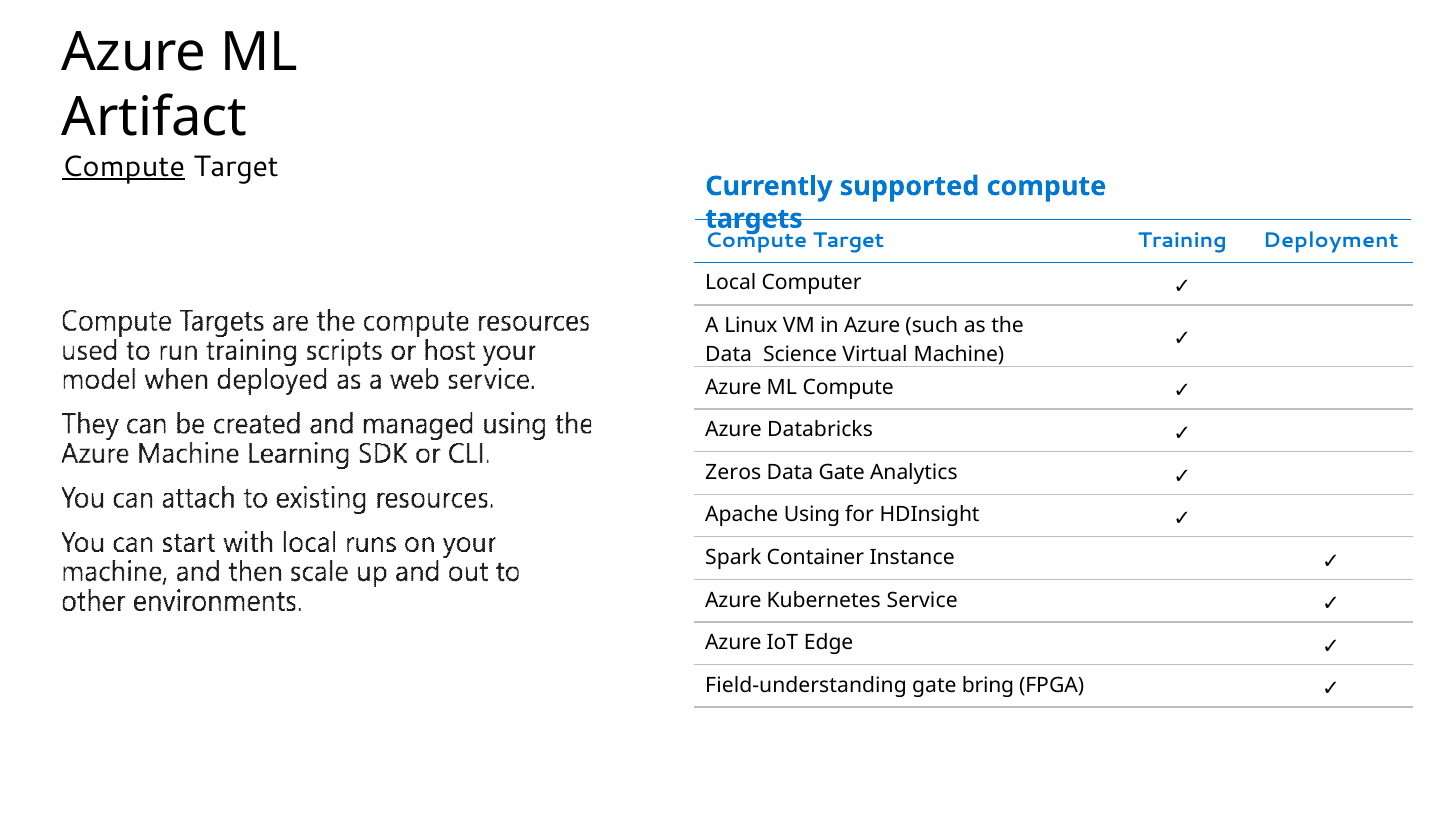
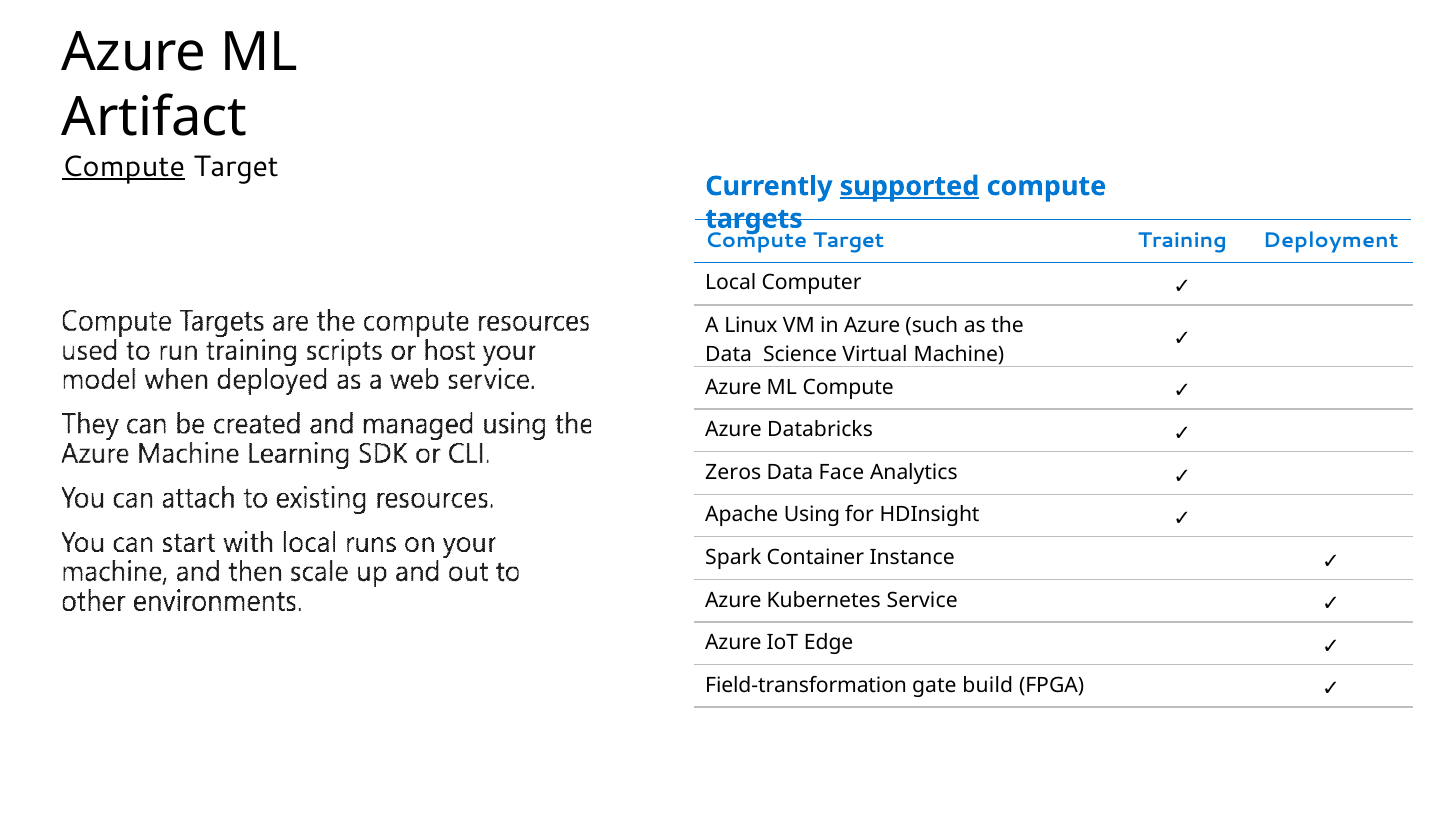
supported underline: none -> present
Data Gate: Gate -> Face
Field-understanding: Field-understanding -> Field-transformation
bring: bring -> build
